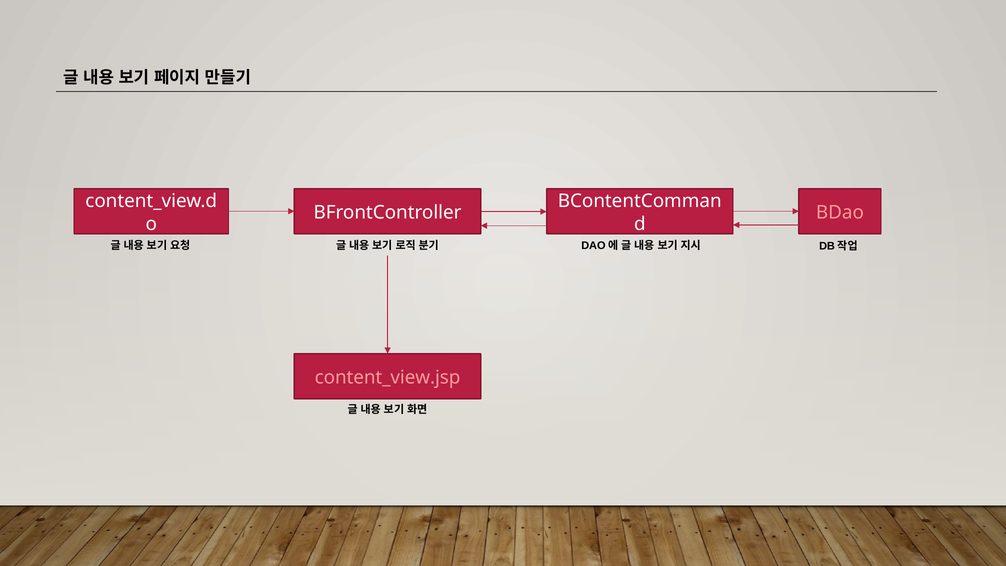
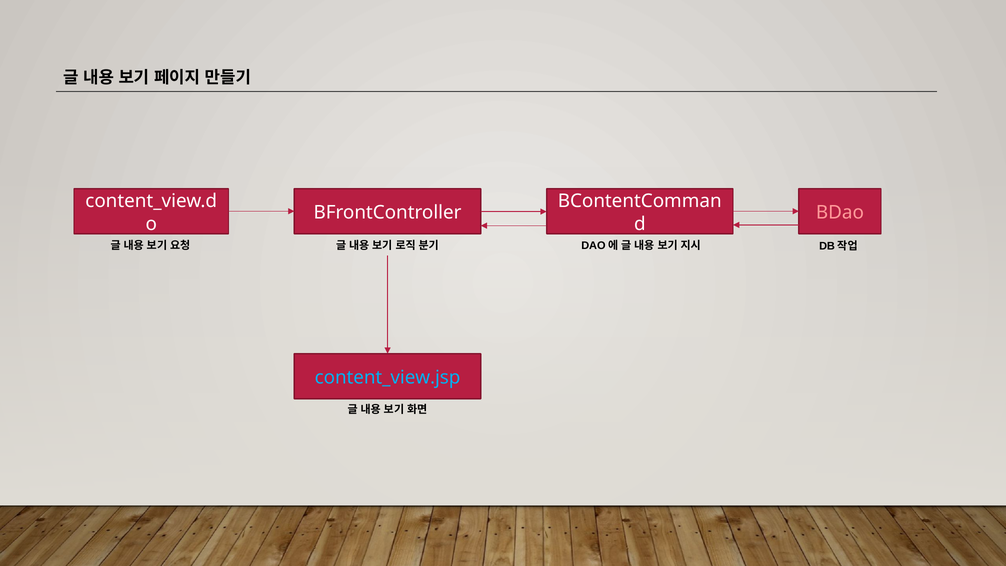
content_view.jsp colour: pink -> light blue
